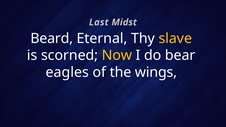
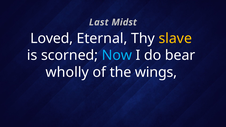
Beard: Beard -> Loved
Now colour: yellow -> light blue
eagles: eagles -> wholly
